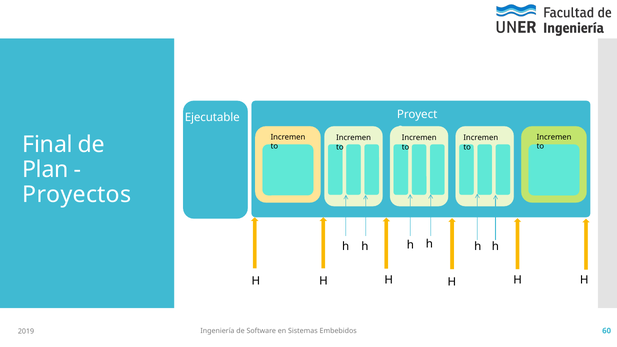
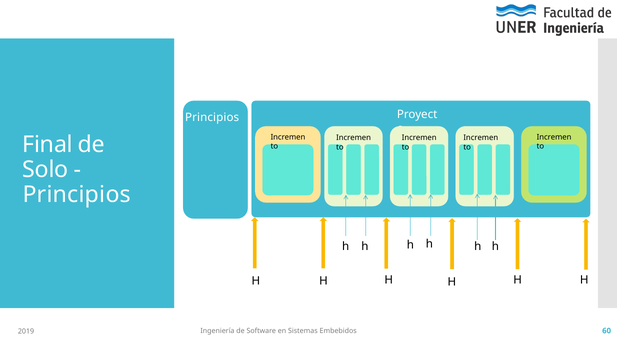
Ejecutable at (212, 118): Ejecutable -> Principios
Plan: Plan -> Solo
Proyectos at (77, 194): Proyectos -> Principios
